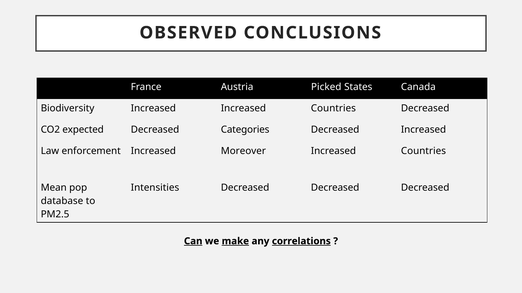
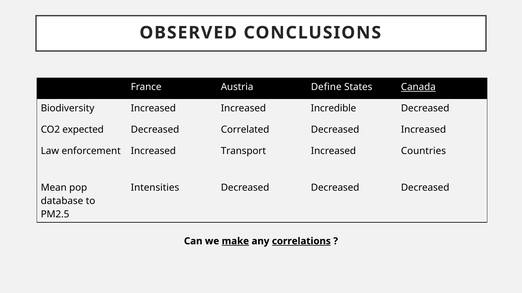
Picked: Picked -> Define
Canada underline: none -> present
Increased Increased Countries: Countries -> Incredible
Categories: Categories -> Correlated
Moreover: Moreover -> Transport
Can underline: present -> none
